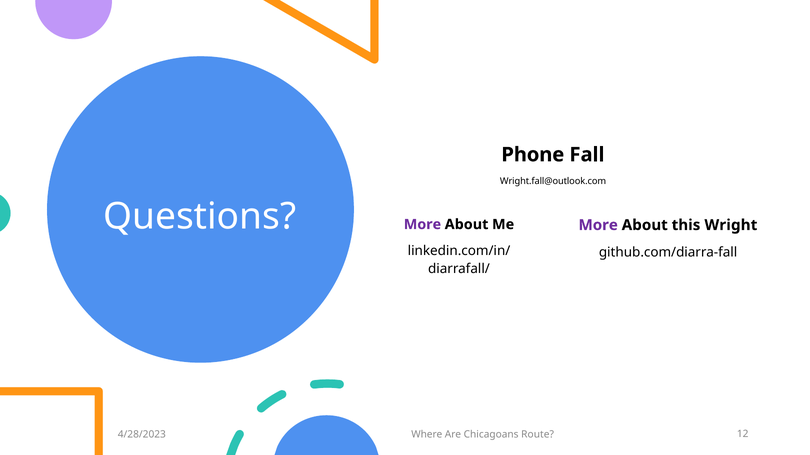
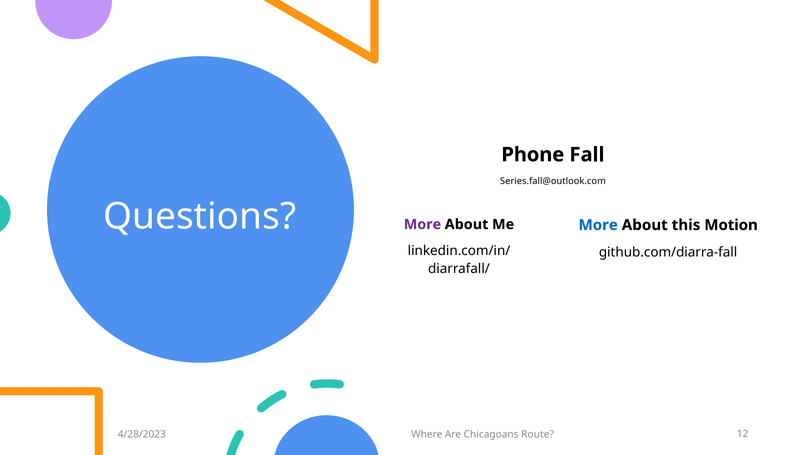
Wright.fall@outlook.com: Wright.fall@outlook.com -> Series.fall@outlook.com
More at (598, 225) colour: purple -> blue
Wright: Wright -> Motion
